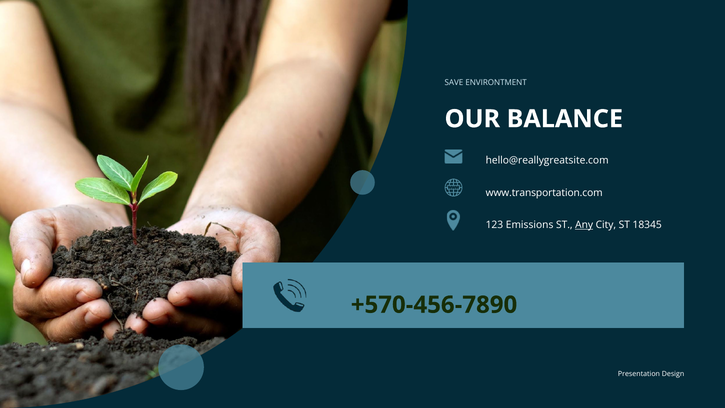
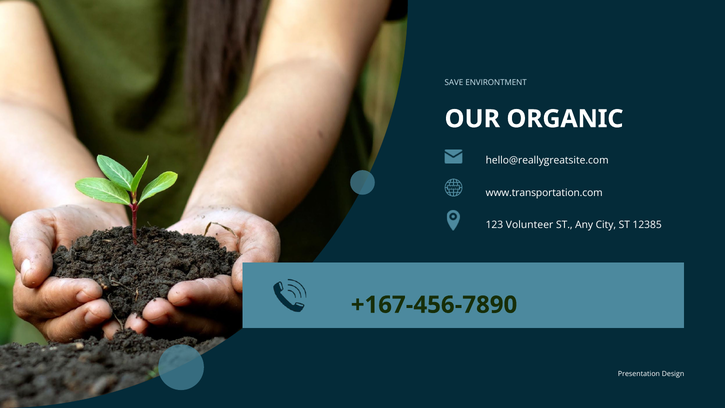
BALANCE: BALANCE -> ORGANIC
Emissions: Emissions -> Volunteer
Any underline: present -> none
18345: 18345 -> 12385
+570-456-7890: +570-456-7890 -> +167-456-7890
